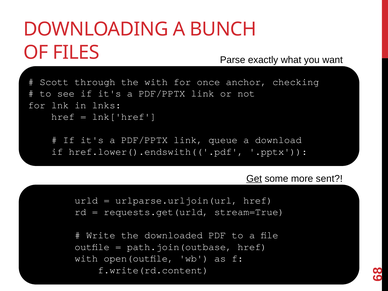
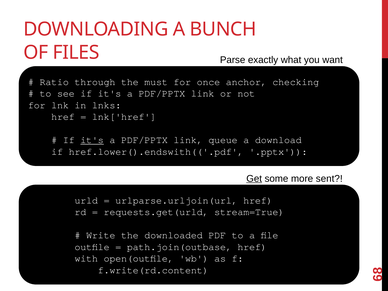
Scott: Scott -> Ratio
the with: with -> must
it's at (92, 140) underline: none -> present
